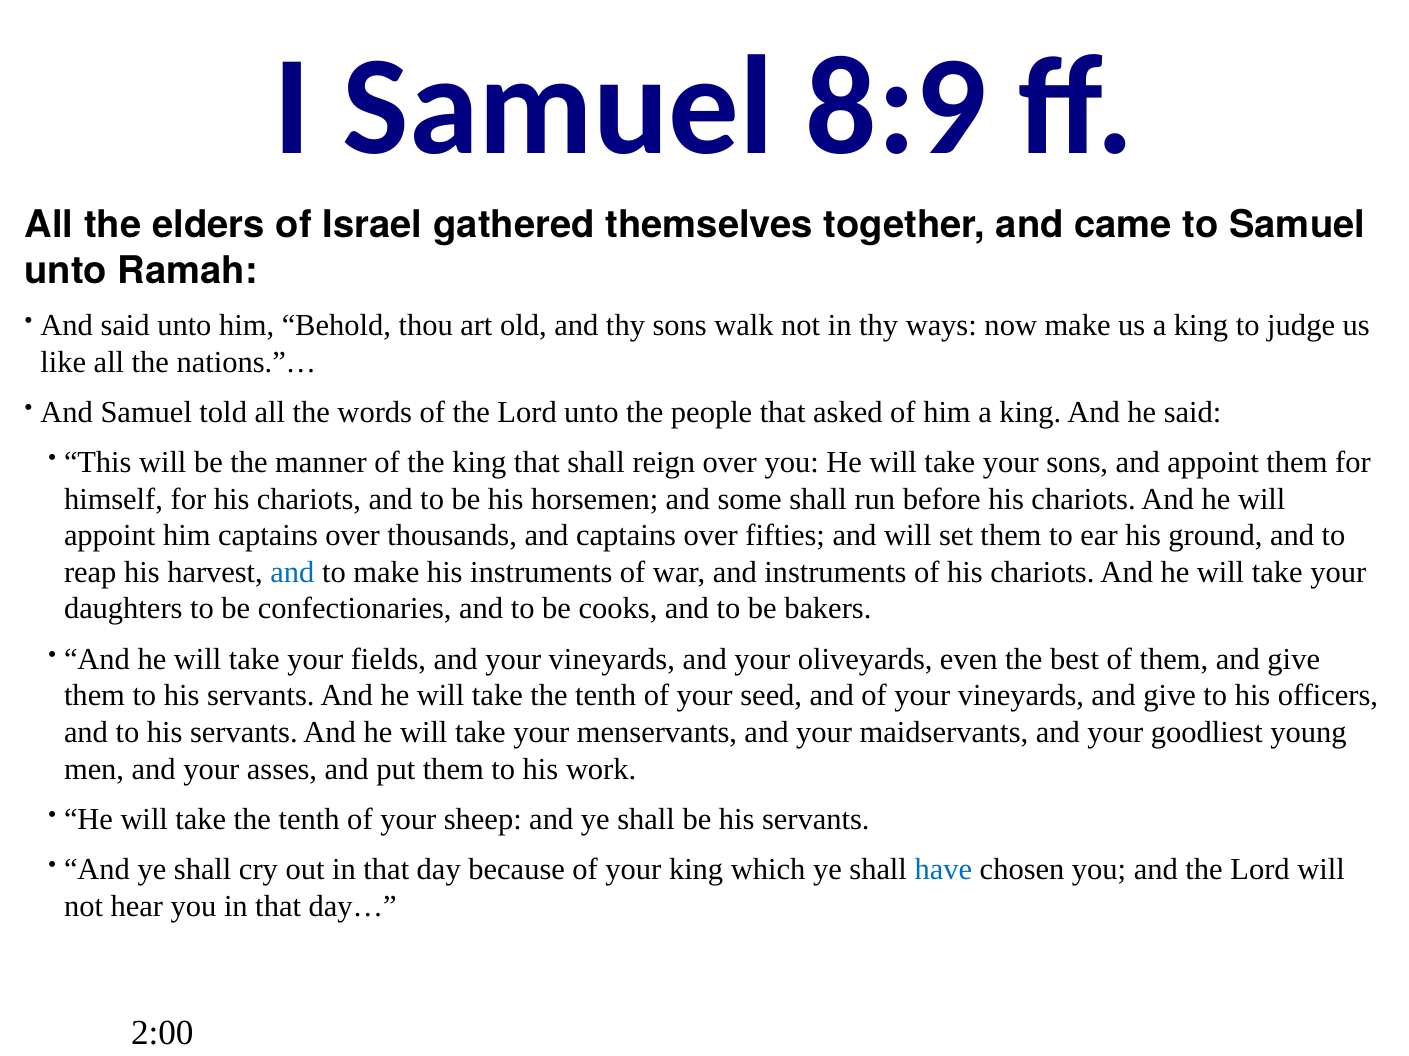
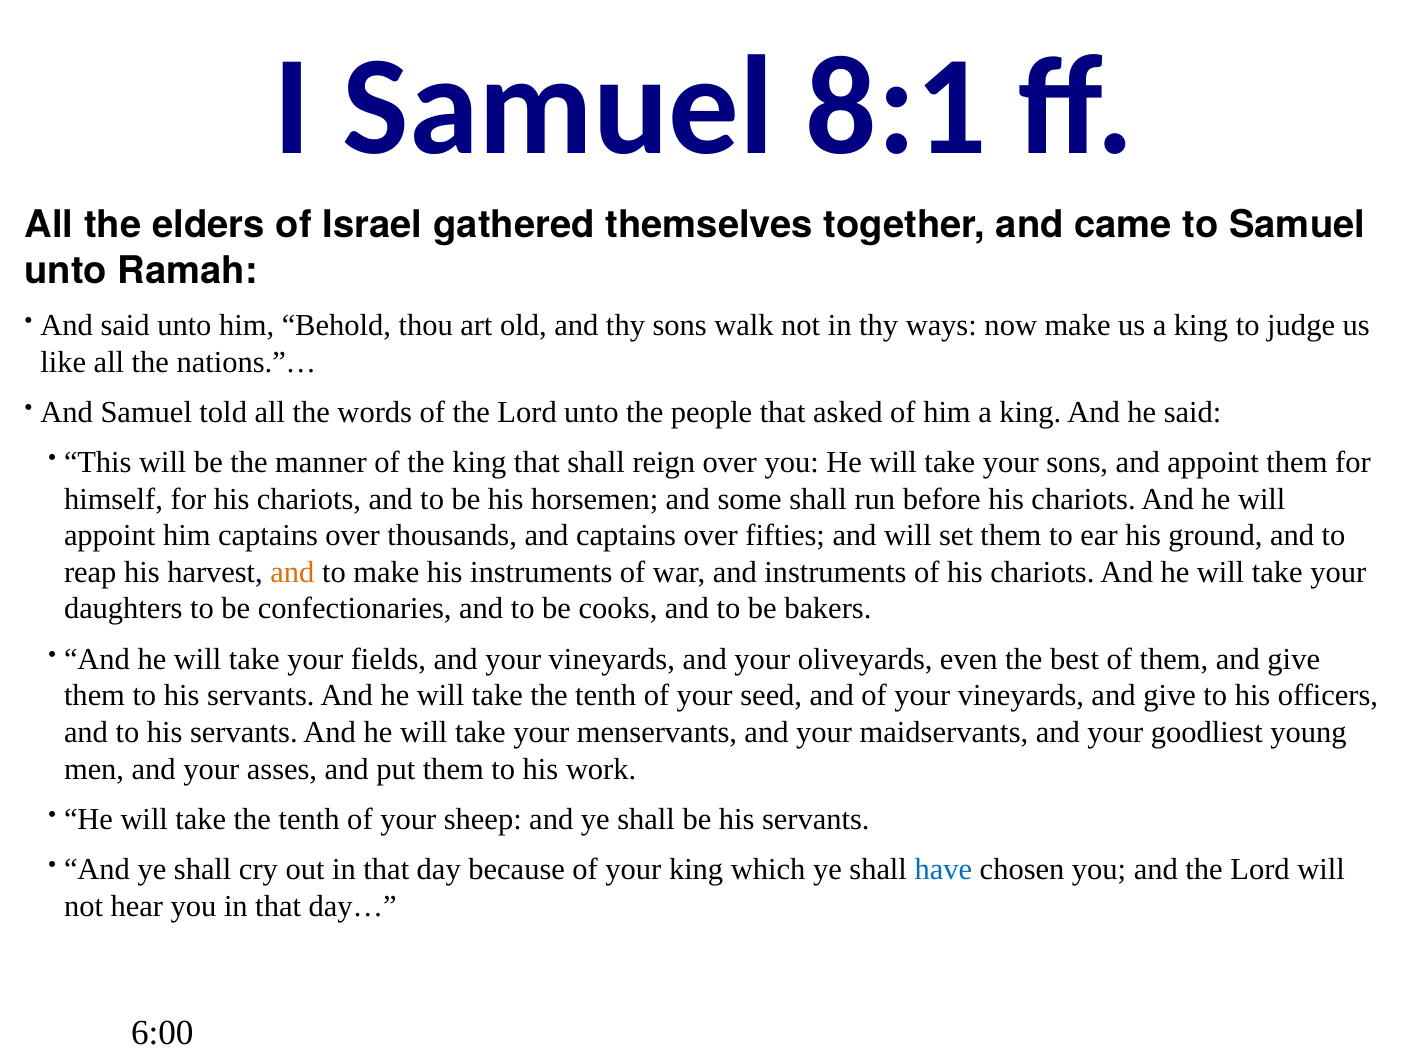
8:9: 8:9 -> 8:1
and at (292, 573) colour: blue -> orange
2:00: 2:00 -> 6:00
